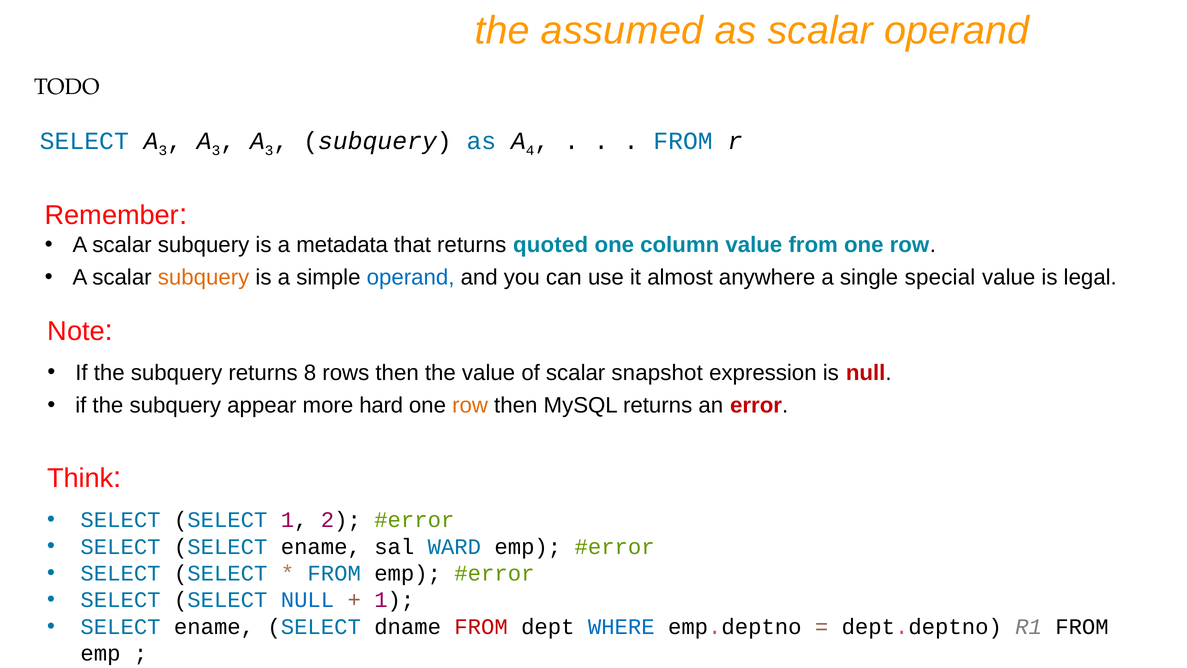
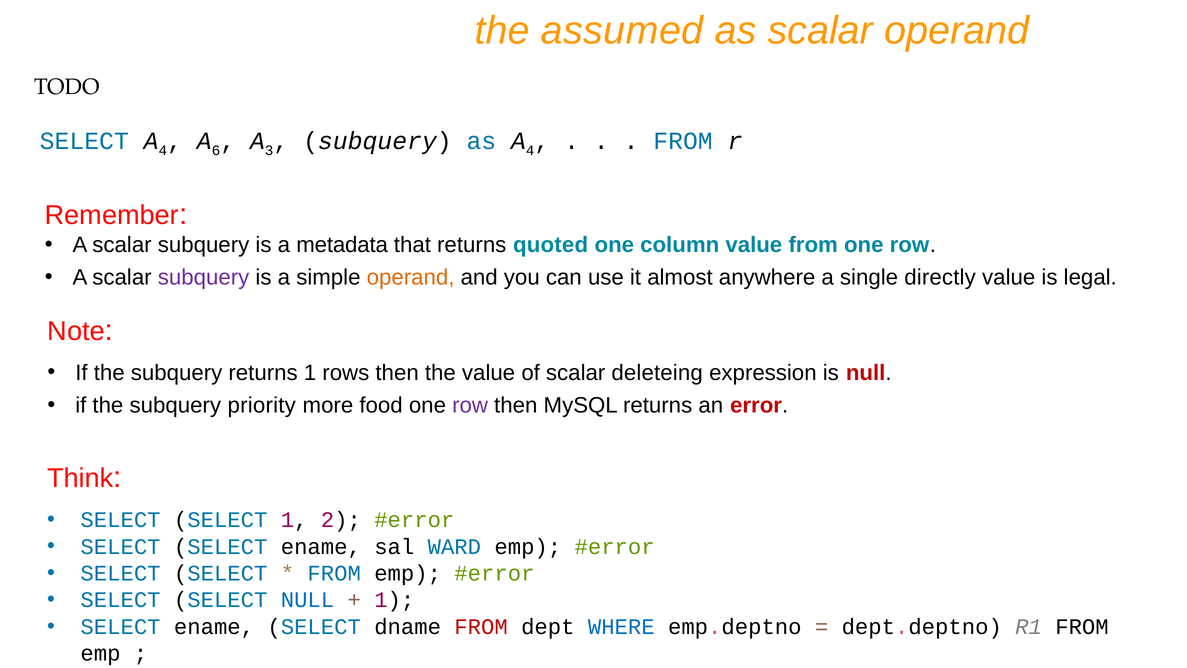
SELECT A 3: 3 -> 4
3 at (216, 150): 3 -> 6
subquery at (204, 277) colour: orange -> purple
operand at (411, 277) colour: blue -> orange
special: special -> directly
returns 8: 8 -> 1
snapshot: snapshot -> deleteing
appear: appear -> priority
hard: hard -> food
row at (470, 405) colour: orange -> purple
